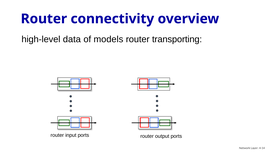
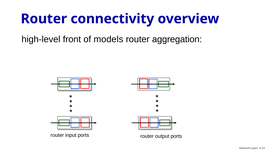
data: data -> front
transporting: transporting -> aggregation
